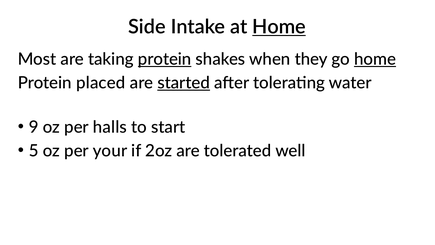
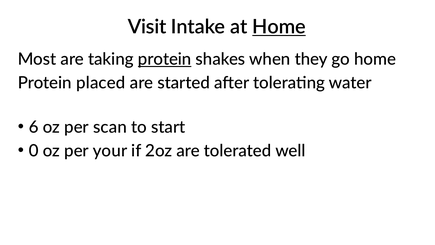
Side: Side -> Visit
home at (375, 59) underline: present -> none
started underline: present -> none
9: 9 -> 6
halls: halls -> scan
5: 5 -> 0
